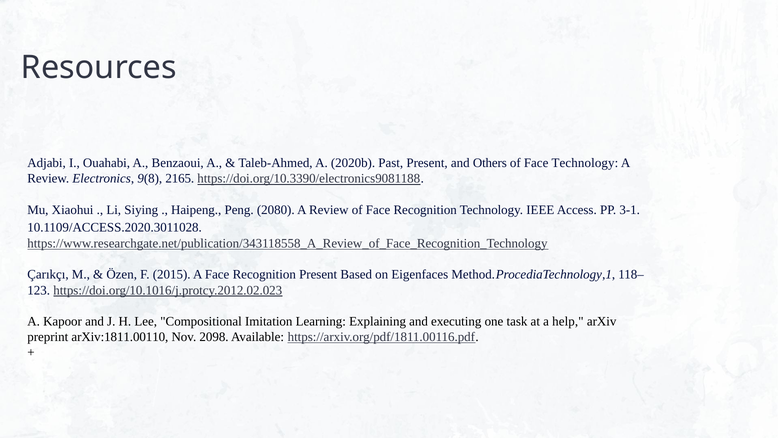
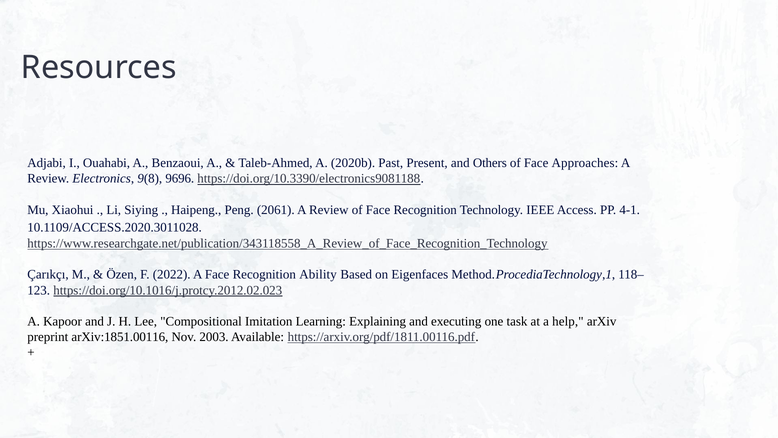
Face Technology: Technology -> Approaches
2165: 2165 -> 9696
2080: 2080 -> 2061
3-1: 3-1 -> 4-1
2015: 2015 -> 2022
Recognition Present: Present -> Ability
arXiv:1811.00110: arXiv:1811.00110 -> arXiv:1851.00116
2098: 2098 -> 2003
